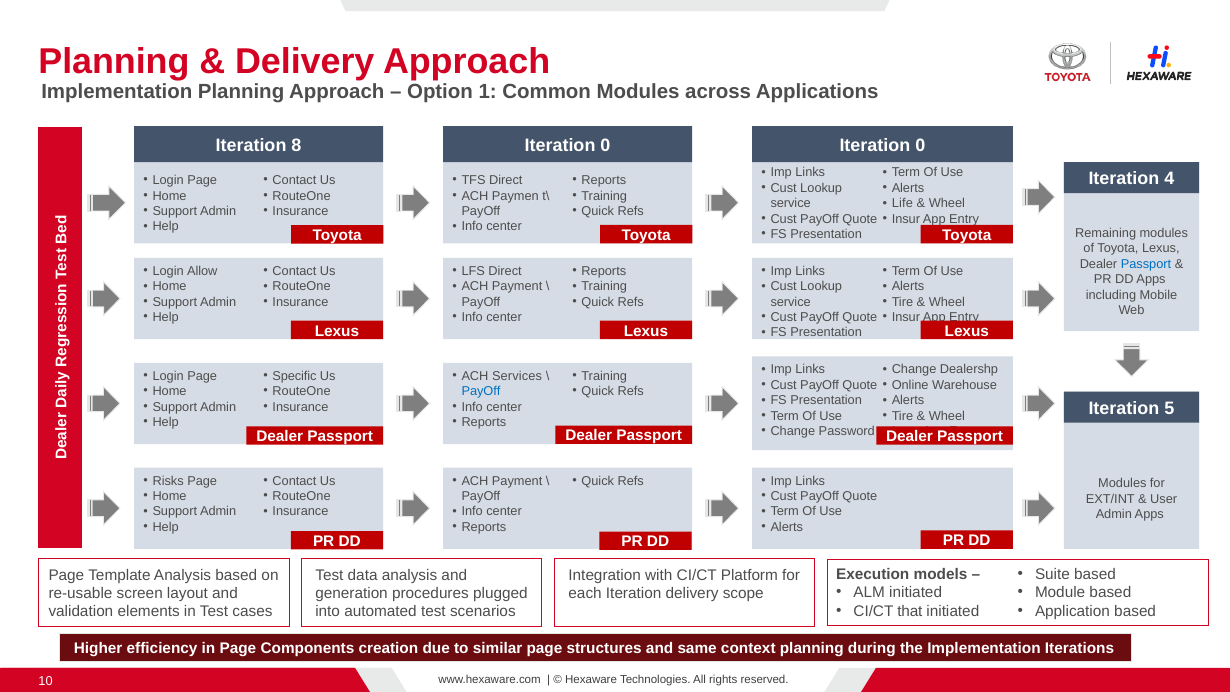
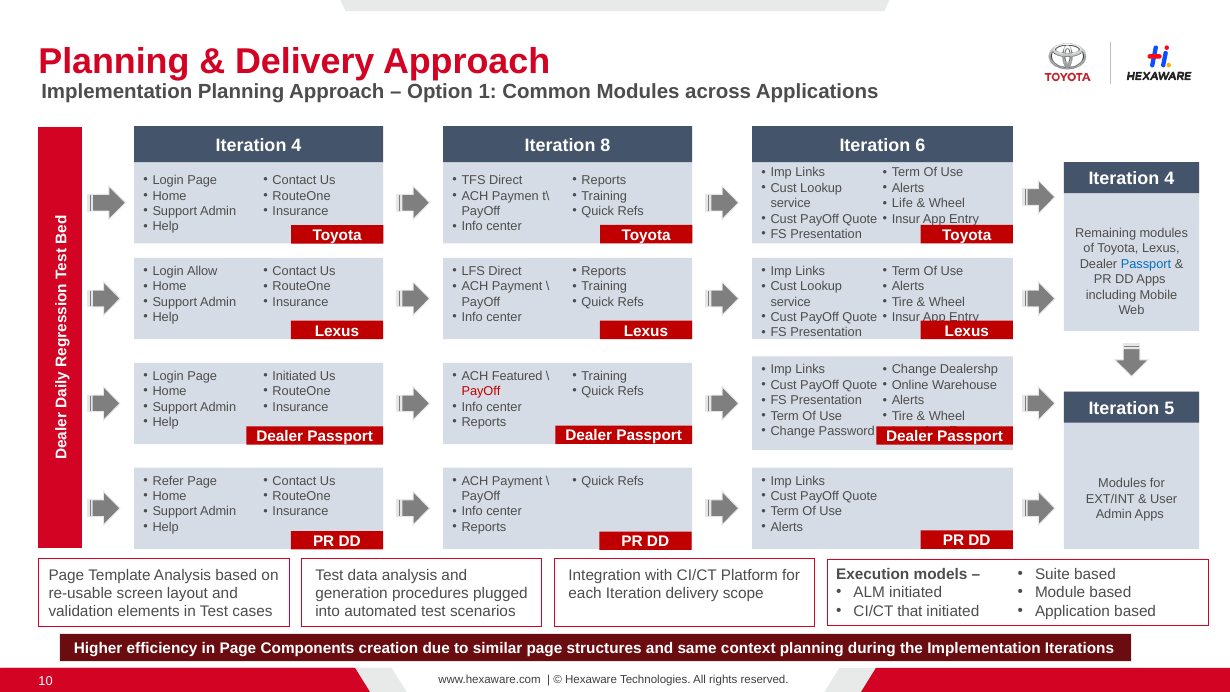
8 at (296, 145): 8 -> 4
0 at (605, 145): 0 -> 8
0 at (920, 145): 0 -> 6
Specific at (294, 376): Specific -> Initiated
Services: Services -> Featured
PayOff at (481, 391) colour: blue -> red
Risks: Risks -> Refer
